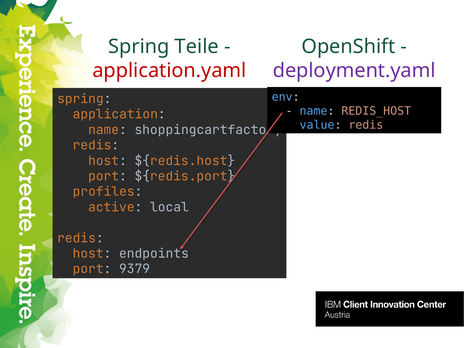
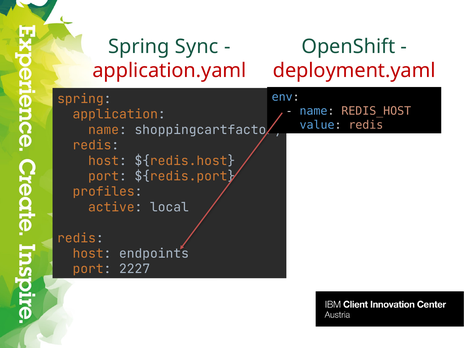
Teile: Teile -> Sync
deployment.yaml colour: purple -> red
9379: 9379 -> 2227
